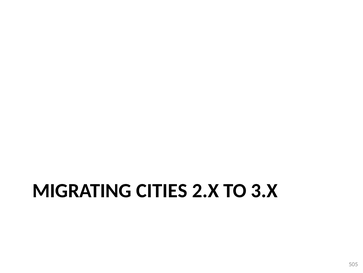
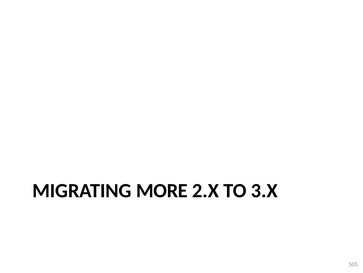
CITIES: CITIES -> MORE
